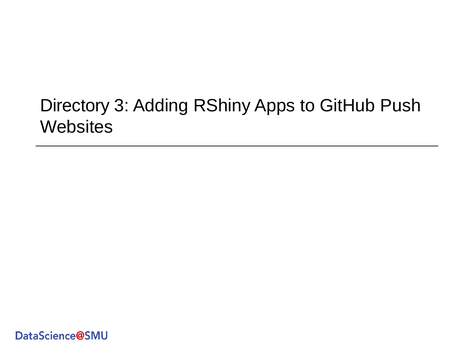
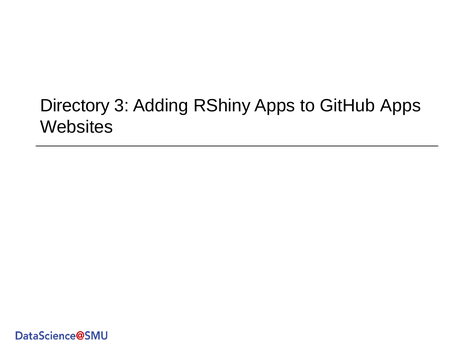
GitHub Push: Push -> Apps
